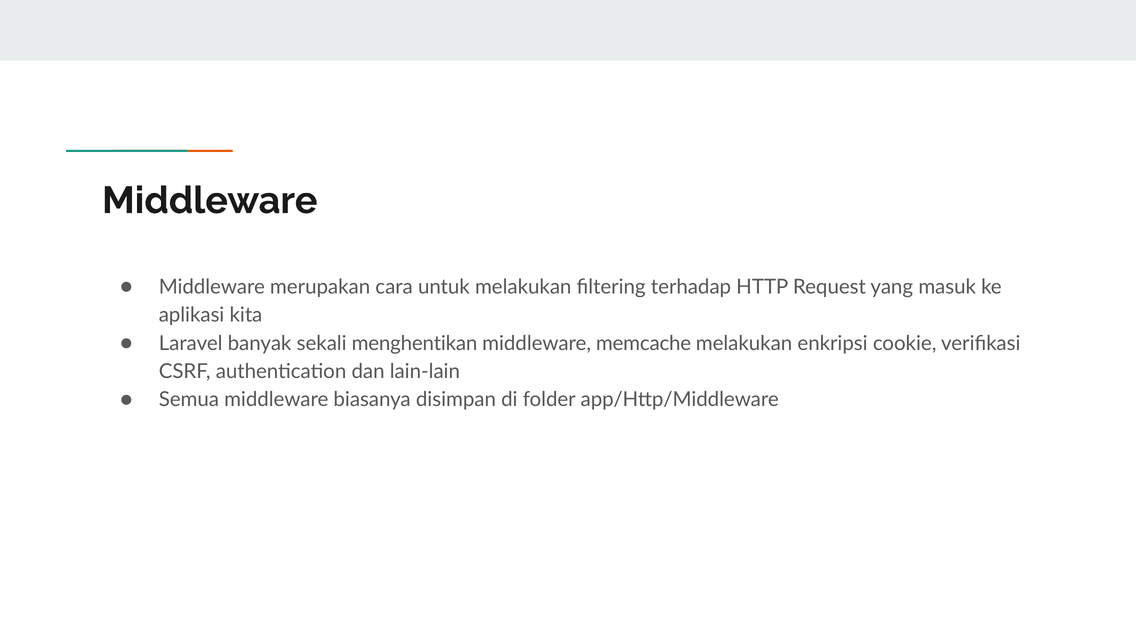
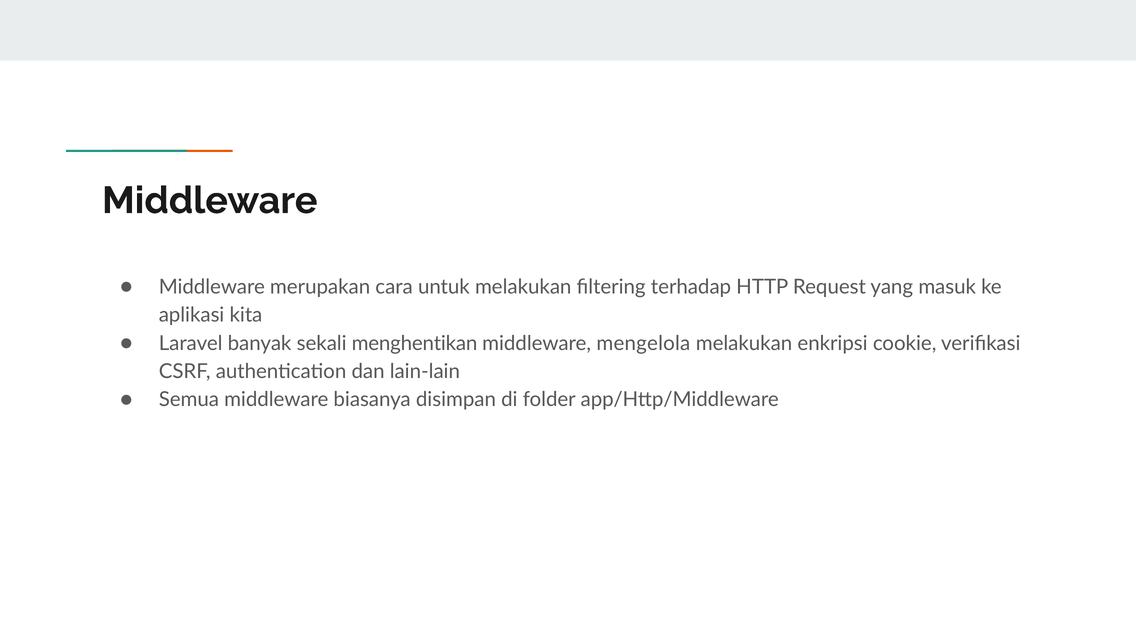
memcache: memcache -> mengelola
